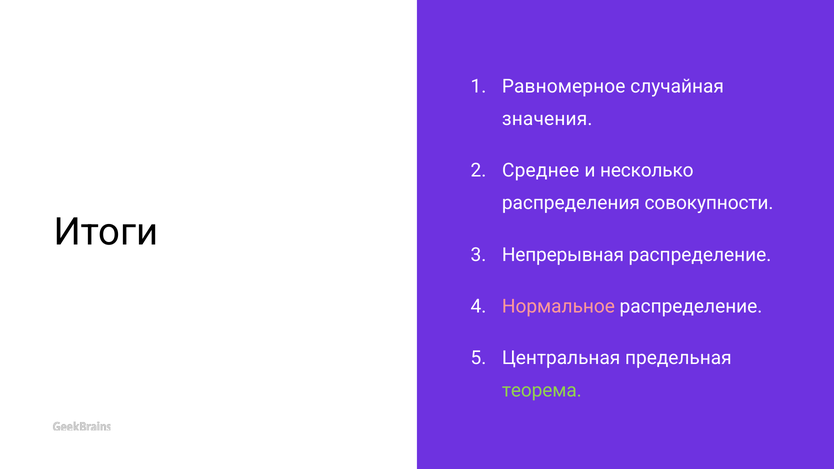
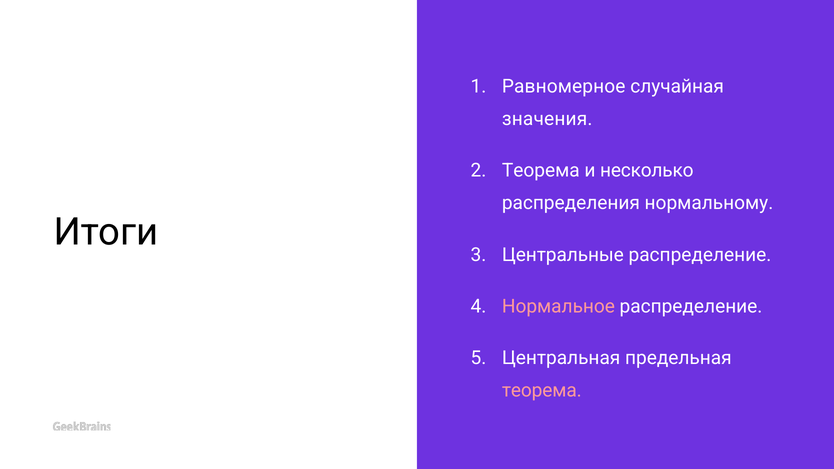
Среднее at (541, 171): Среднее -> Теорема
совокупности: совокупности -> нормальному
Непрерывная: Непрерывная -> Центральные
теорема at (542, 391) colour: light green -> pink
